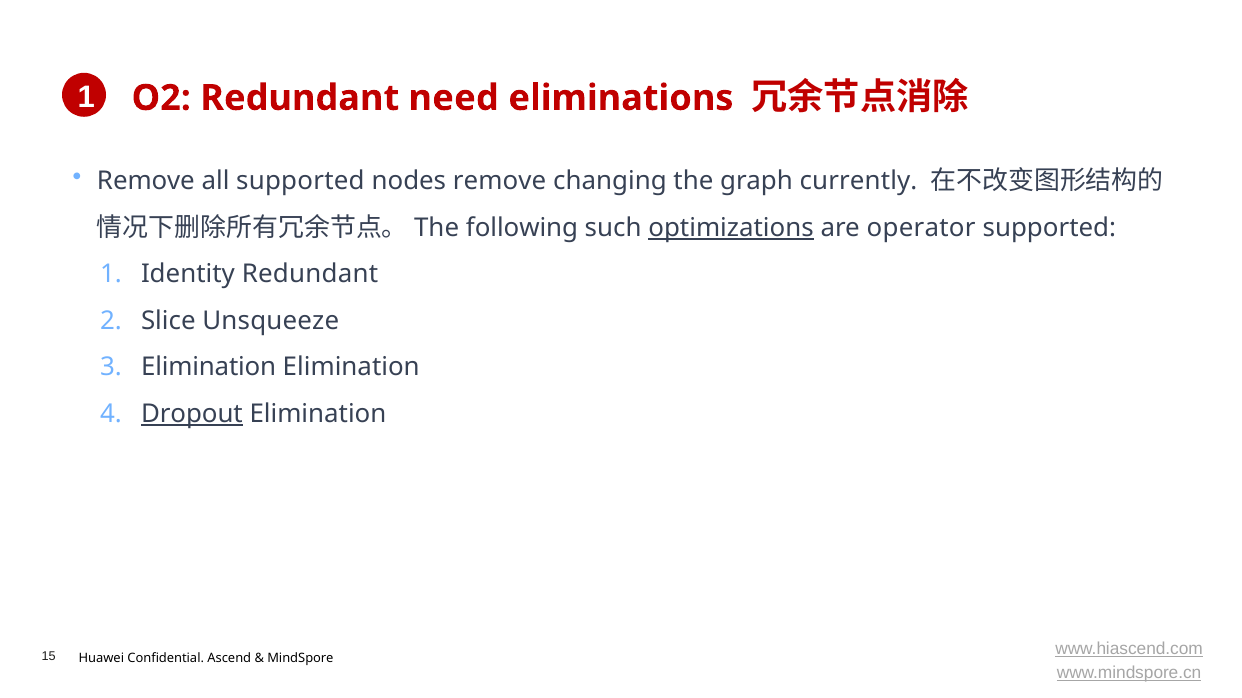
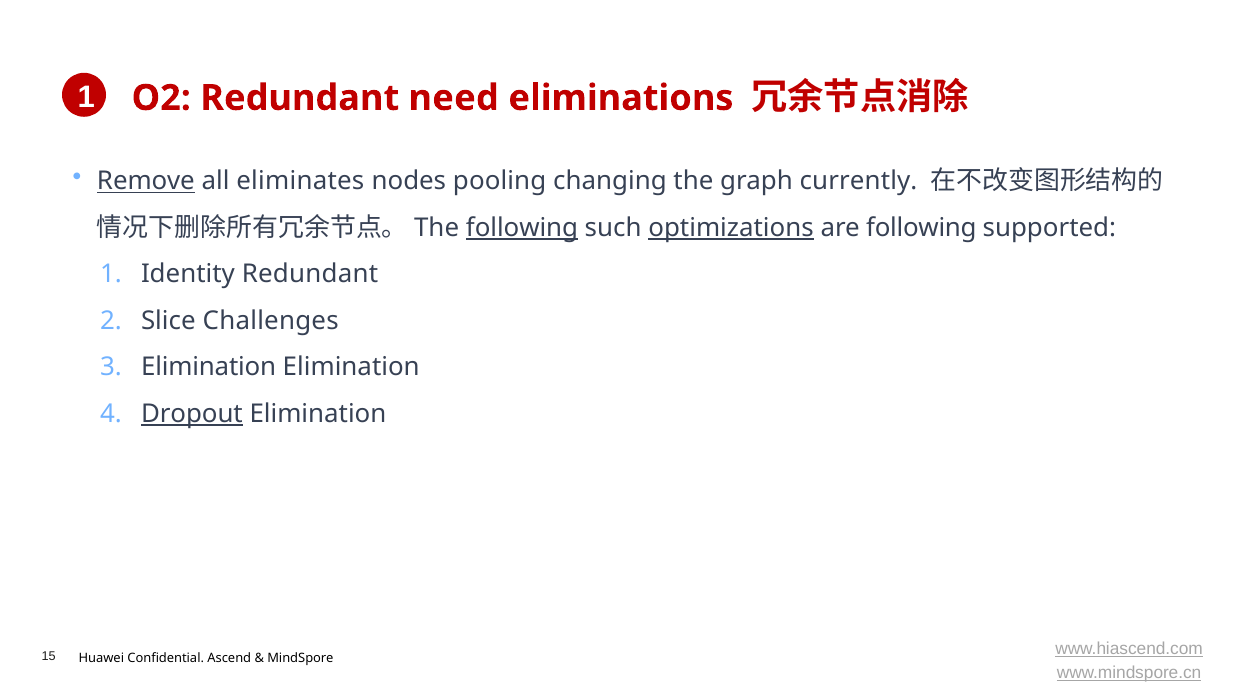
Remove at (146, 181) underline: none -> present
all supported: supported -> eliminates
nodes remove: remove -> pooling
following at (522, 228) underline: none -> present
are operator: operator -> following
Unsqueeze: Unsqueeze -> Challenges
